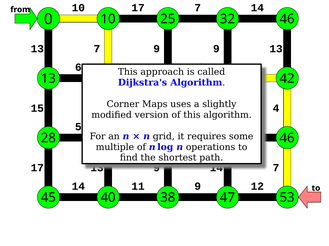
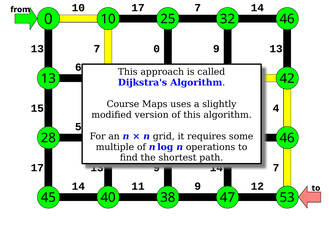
9 at (157, 49): 9 -> 0
Corner: Corner -> Course
